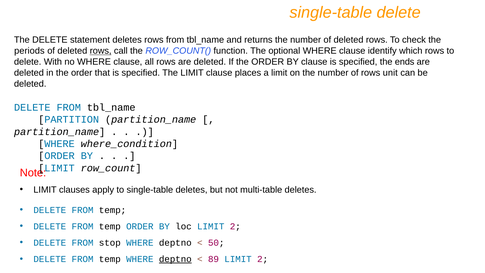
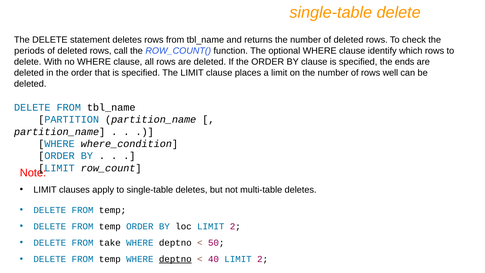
rows at (101, 51) underline: present -> none
unit: unit -> well
stop: stop -> take
89: 89 -> 40
